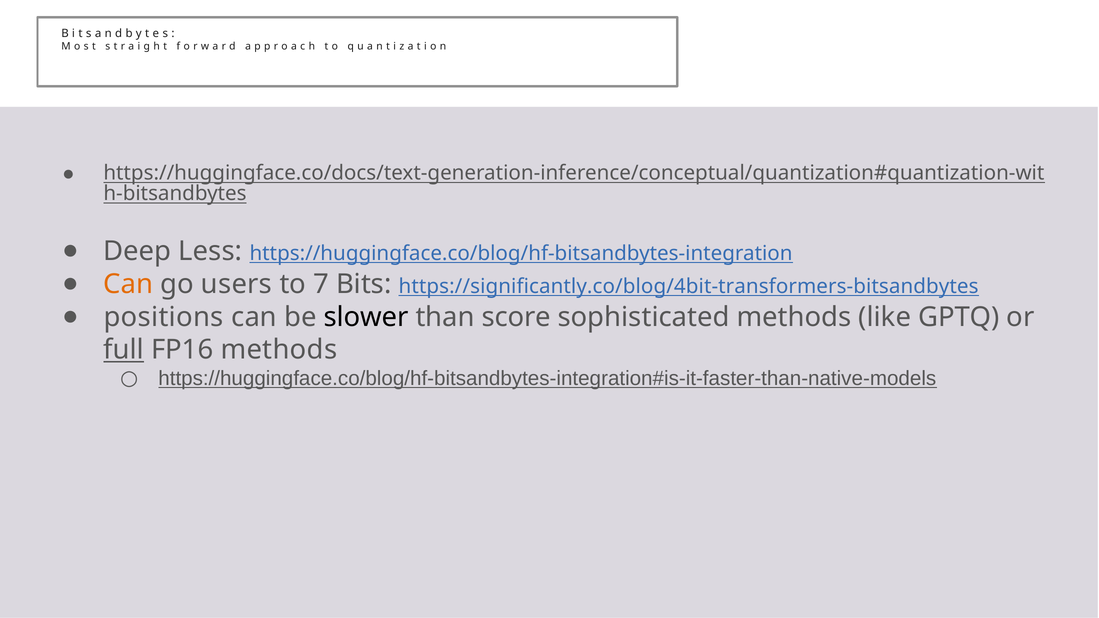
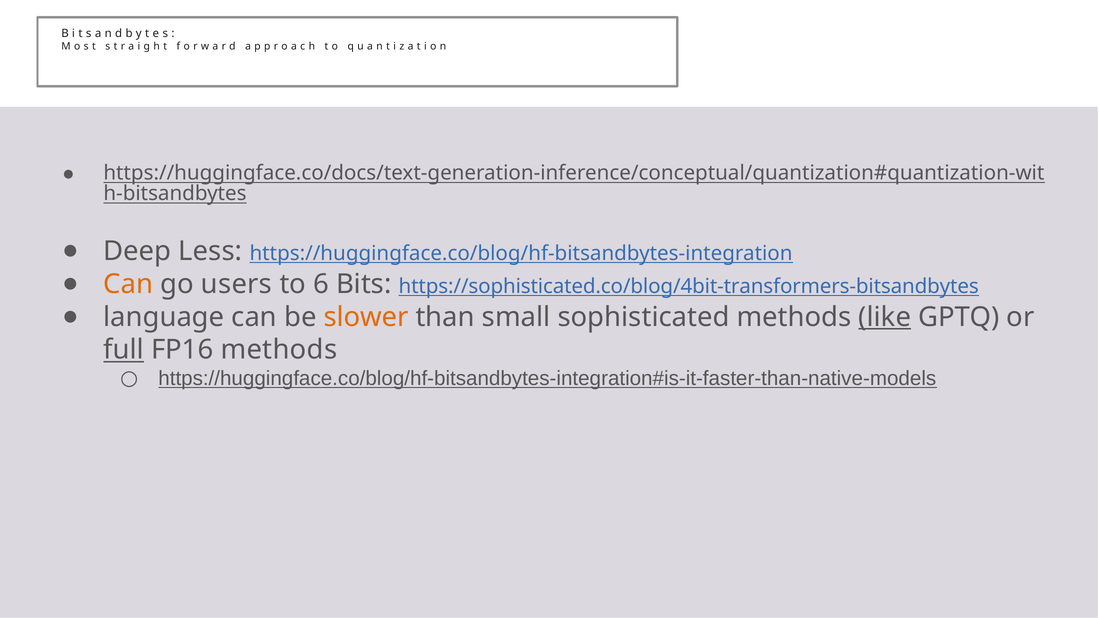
7: 7 -> 6
https://significantly.co/blog/4bit-transformers-bitsandbytes: https://significantly.co/blog/4bit-transformers-bitsandbytes -> https://sophisticated.co/blog/4bit-transformers-bitsandbytes
positions: positions -> language
slower colour: black -> orange
score: score -> small
like underline: none -> present
